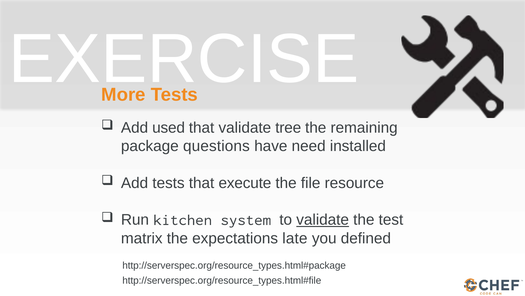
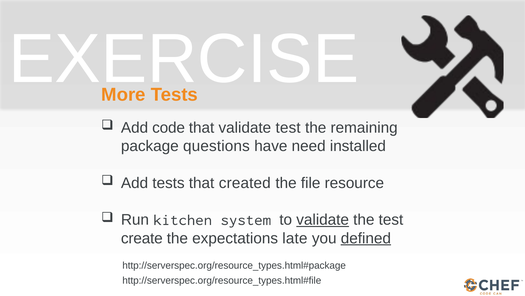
used: used -> code
validate tree: tree -> test
execute: execute -> created
matrix: matrix -> create
defined underline: none -> present
